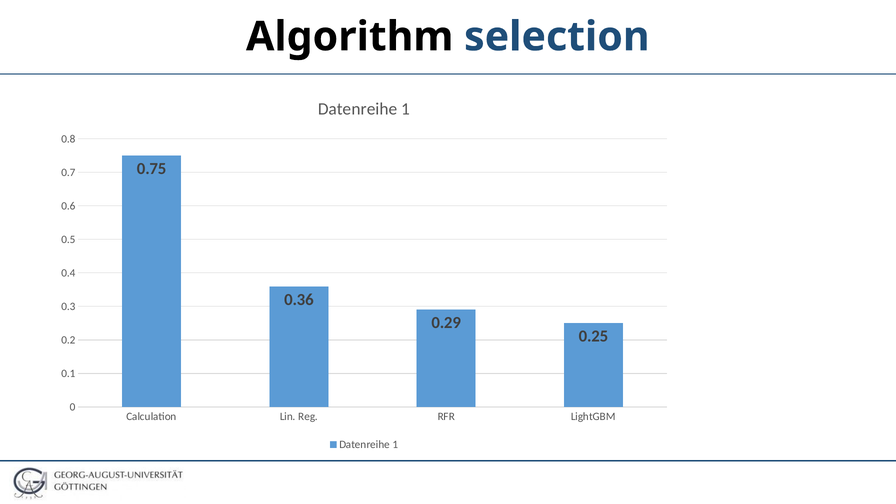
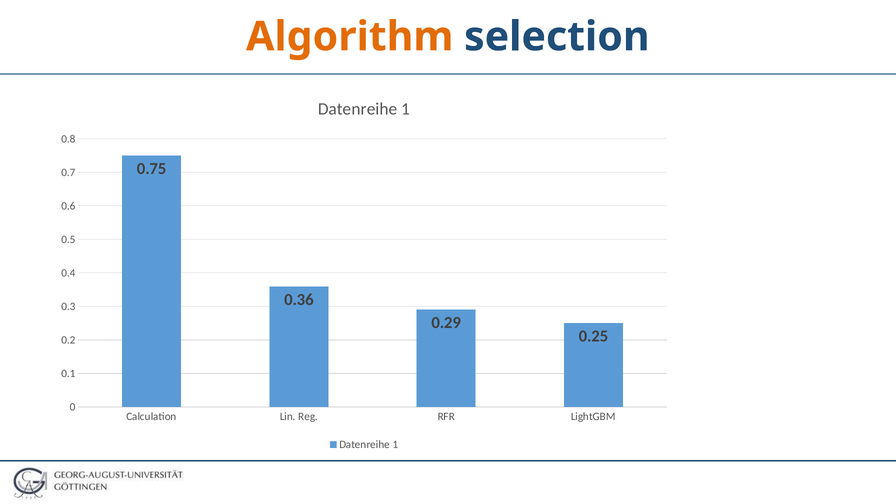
Algorithm colour: black -> orange
